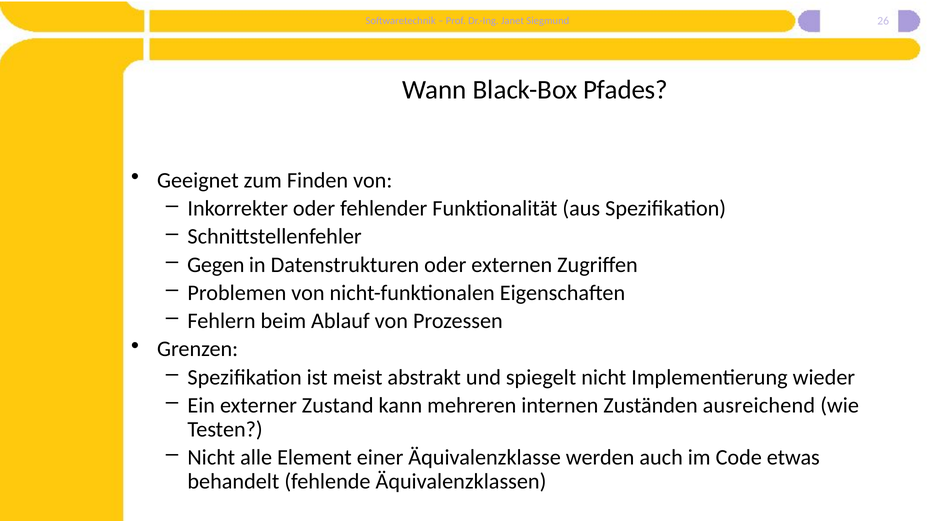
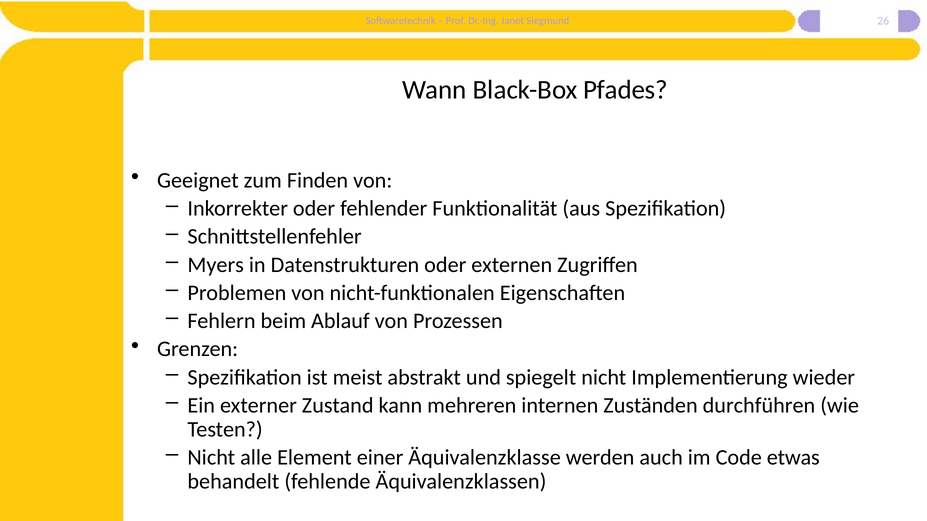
Gegen: Gegen -> Myers
ausreichend: ausreichend -> durchführen
